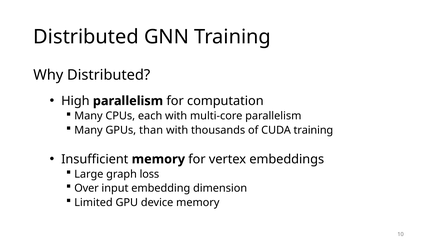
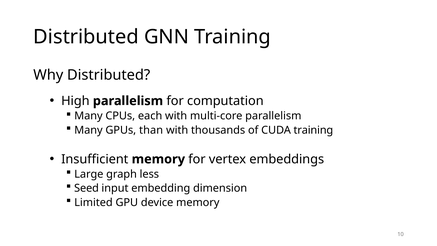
loss: loss -> less
Over: Over -> Seed
